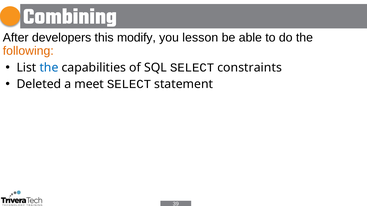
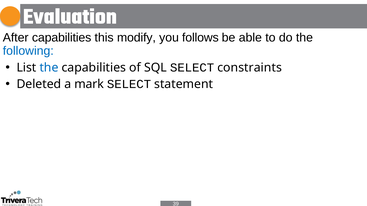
Combining: Combining -> Evaluation
After developers: developers -> capabilities
lesson: lesson -> follows
following colour: orange -> blue
meet: meet -> mark
